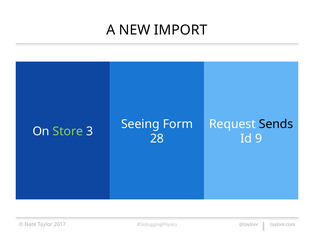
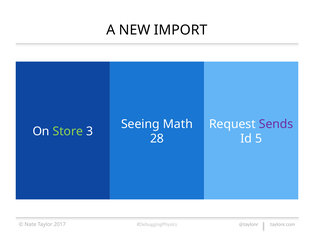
Form: Form -> Math
Sends colour: black -> purple
9: 9 -> 5
